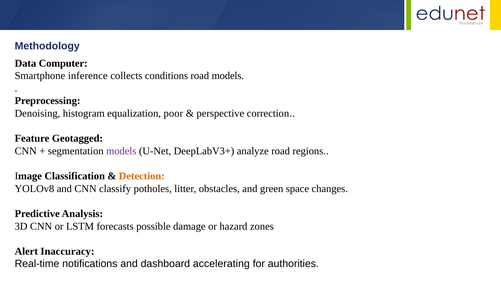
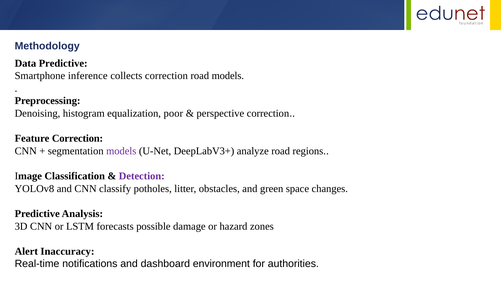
Data Computer: Computer -> Predictive
collects conditions: conditions -> correction
Feature Geotagged: Geotagged -> Correction
Detection colour: orange -> purple
accelerating: accelerating -> environment
